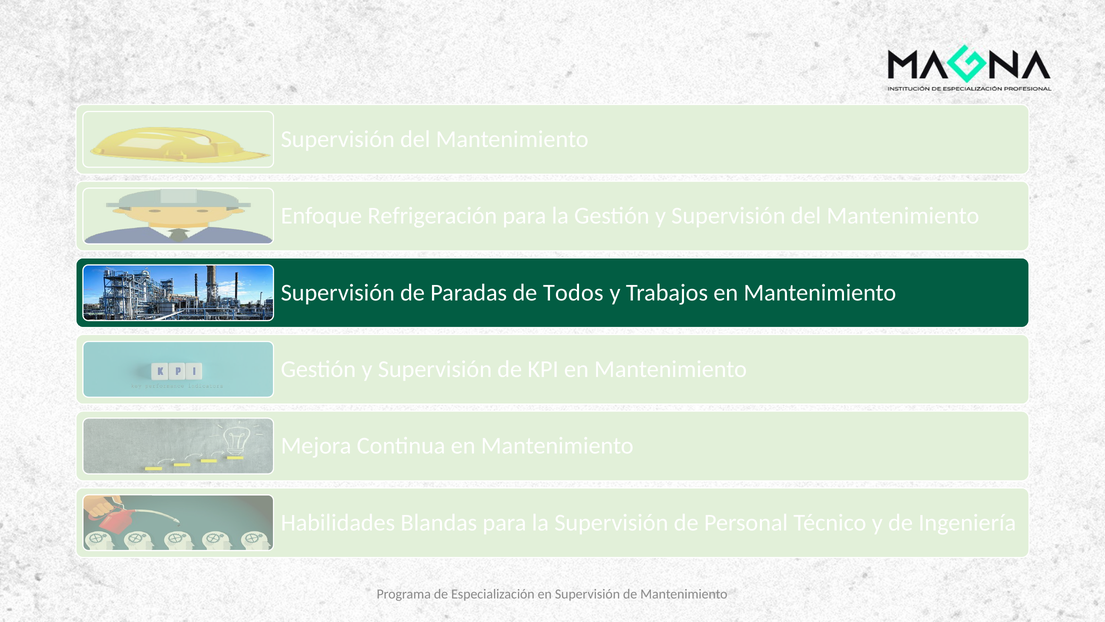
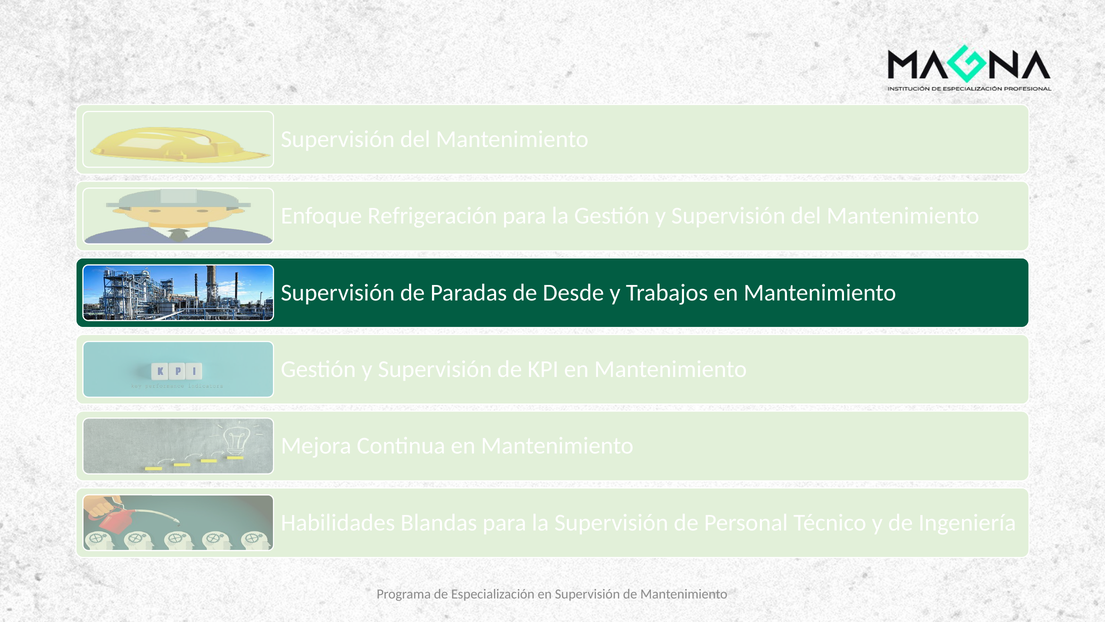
Todos: Todos -> Desde
